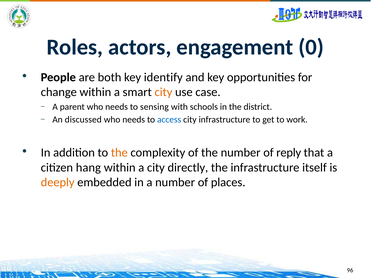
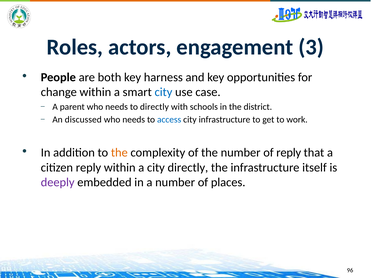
0: 0 -> 3
identify: identify -> harness
city at (163, 92) colour: orange -> blue
to sensing: sensing -> directly
citizen hang: hang -> reply
deeply colour: orange -> purple
